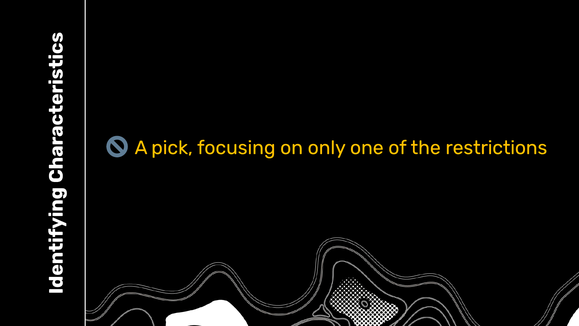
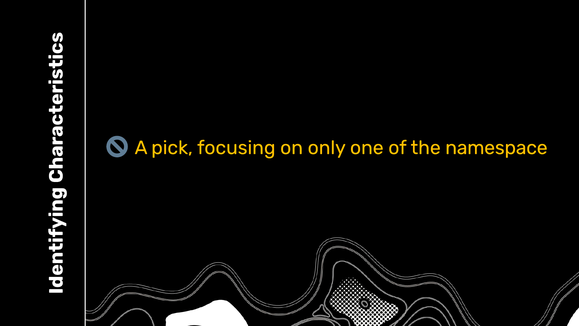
restrictions: restrictions -> namespace
